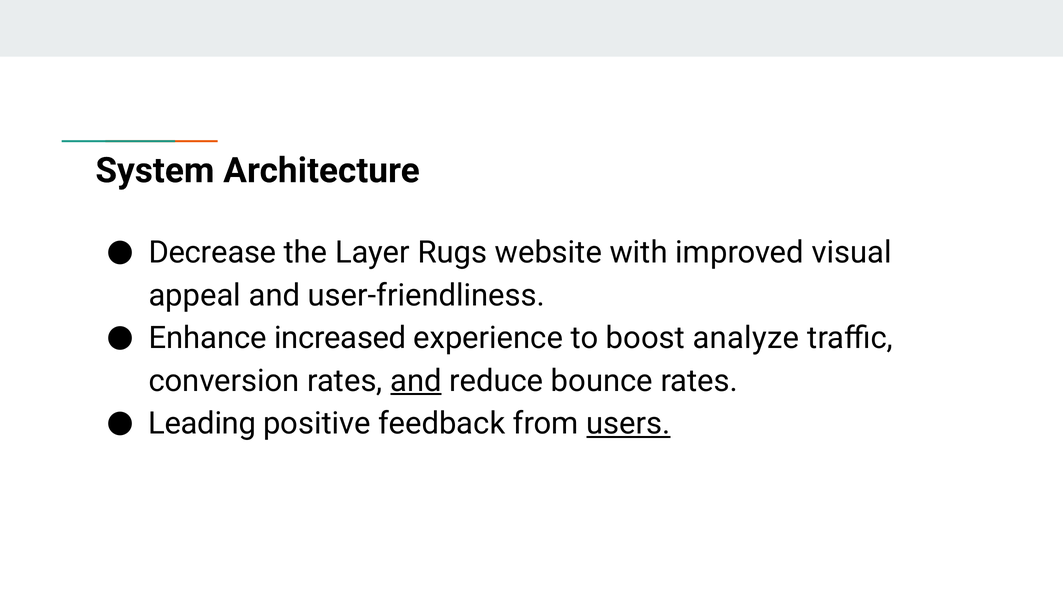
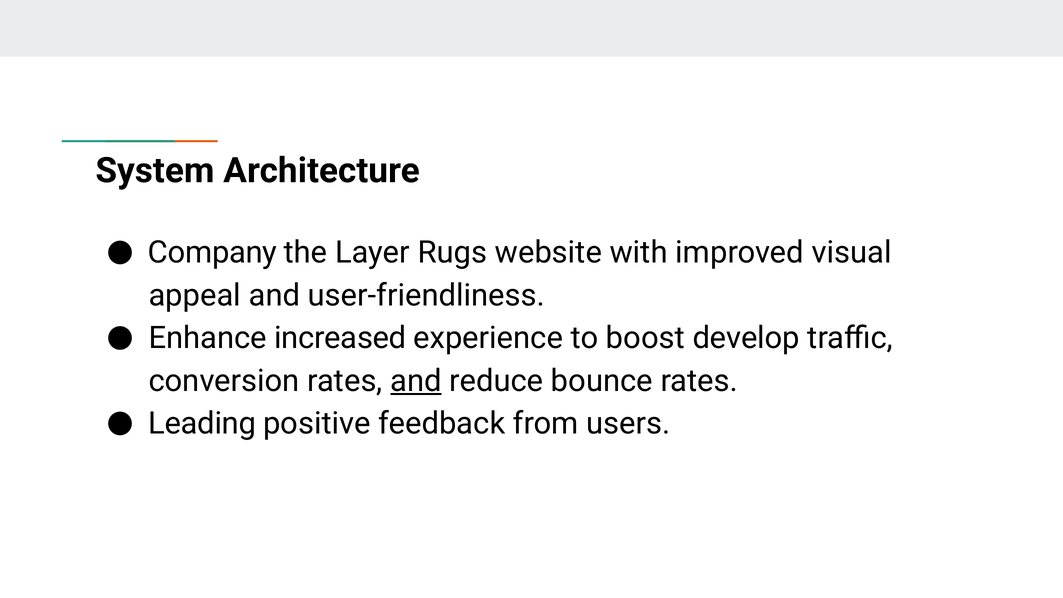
Decrease: Decrease -> Company
analyze: analyze -> develop
users underline: present -> none
